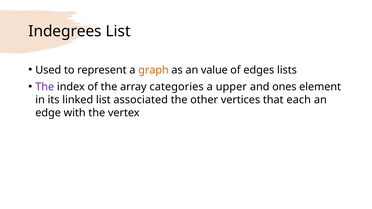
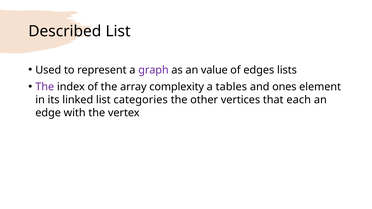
Indegrees: Indegrees -> Described
graph colour: orange -> purple
categories: categories -> complexity
upper: upper -> tables
associated: associated -> categories
